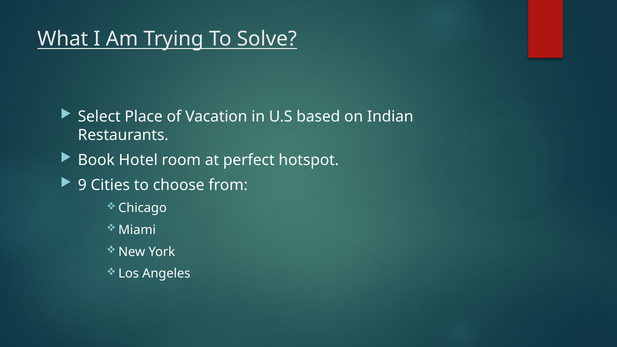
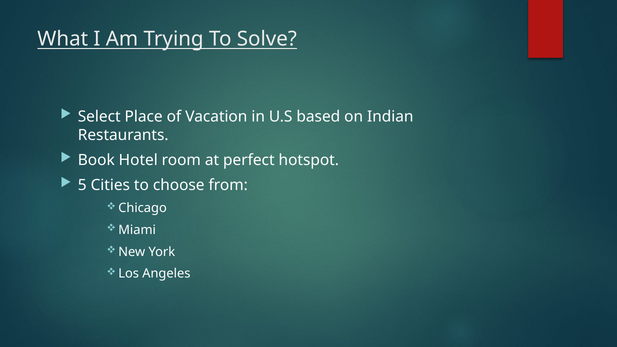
9: 9 -> 5
